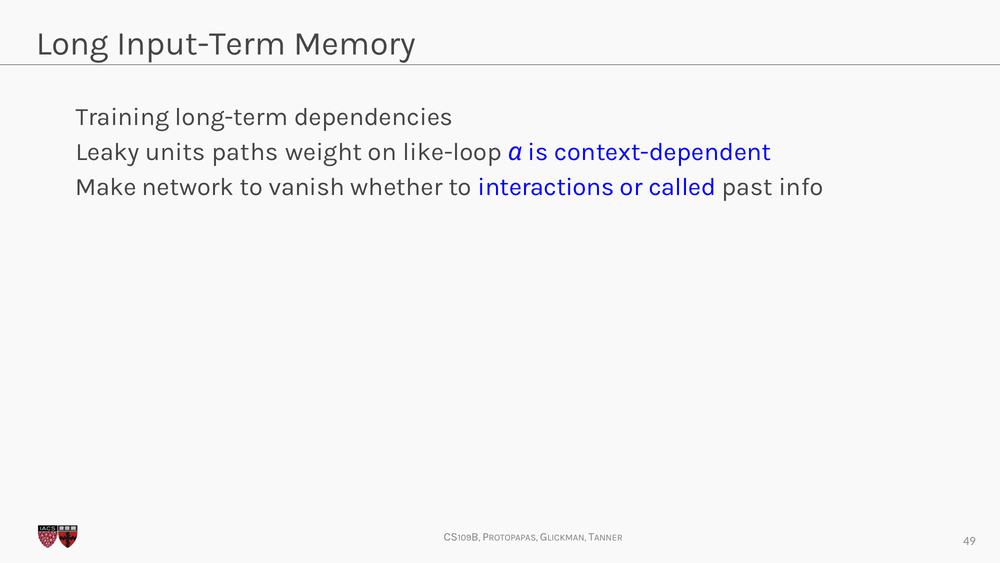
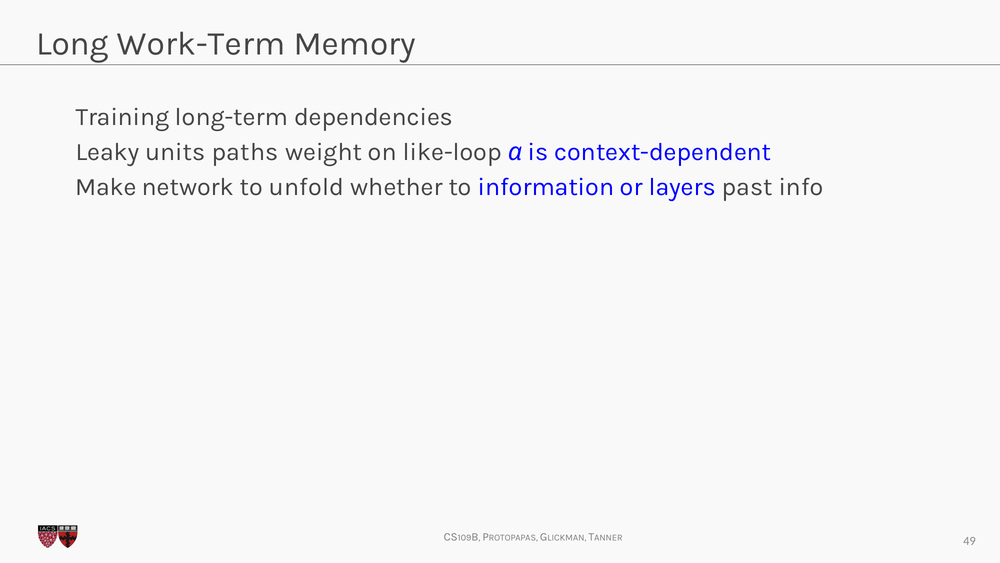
Input-Term: Input-Term -> Work-Term
vanish: vanish -> unfold
interactions: interactions -> information
called: called -> layers
